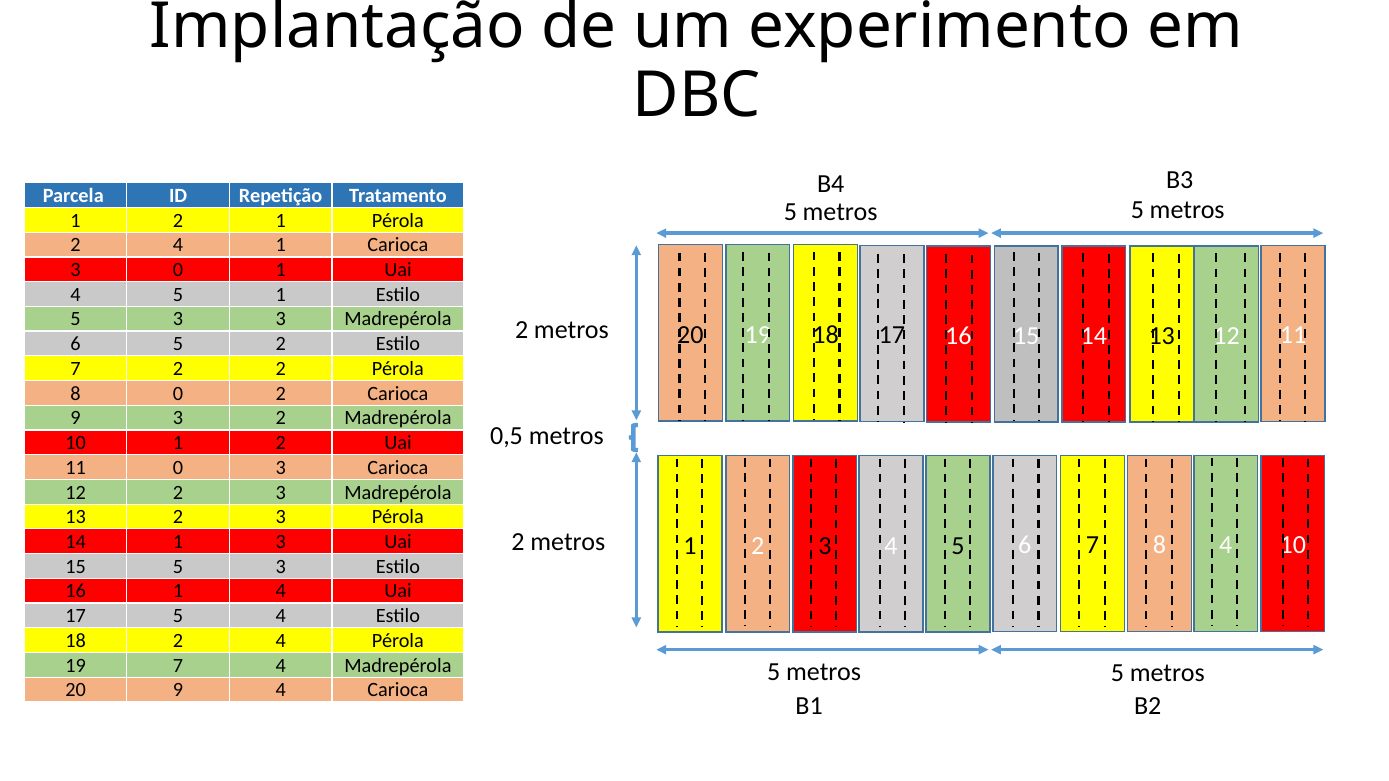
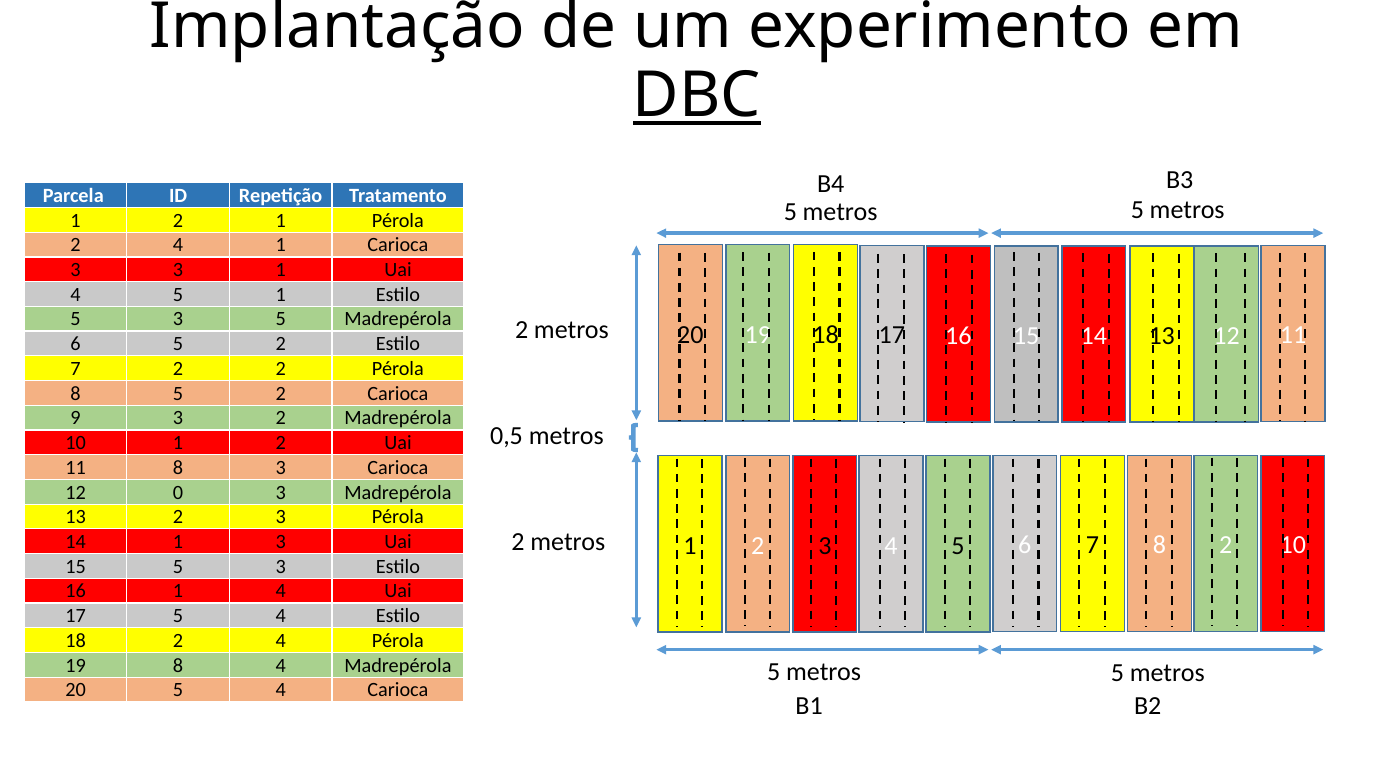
DBC underline: none -> present
3 0: 0 -> 3
3 3: 3 -> 5
8 0: 0 -> 5
11 0: 0 -> 8
12 2: 2 -> 0
8 4: 4 -> 2
19 7: 7 -> 8
20 9: 9 -> 5
